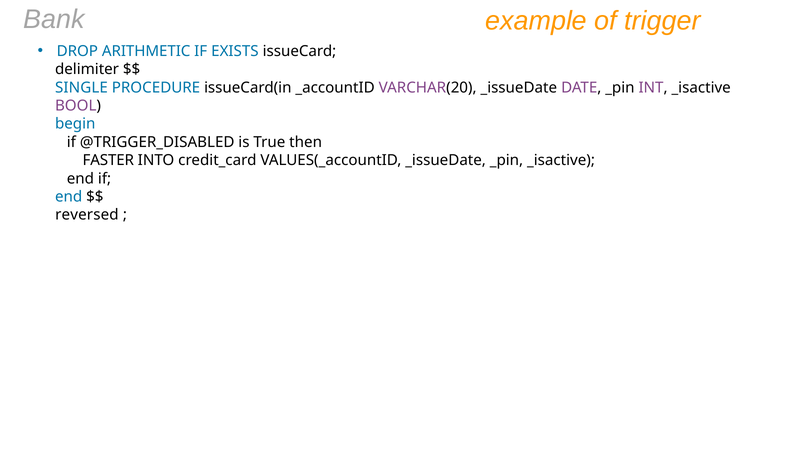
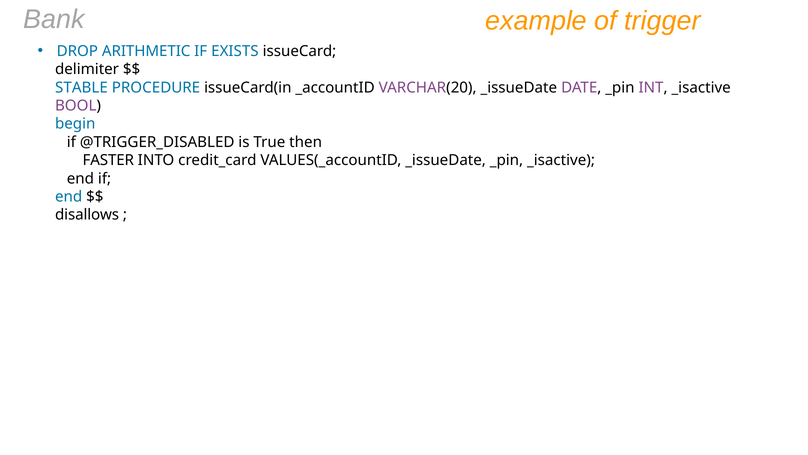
SINGLE: SINGLE -> STABLE
reversed: reversed -> disallows
